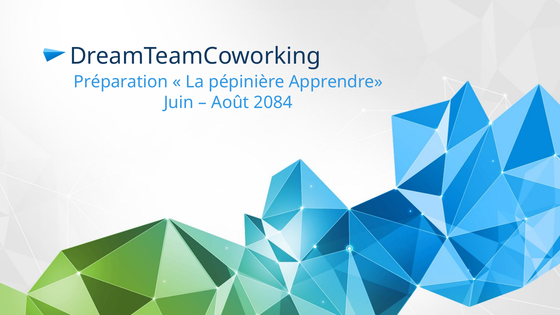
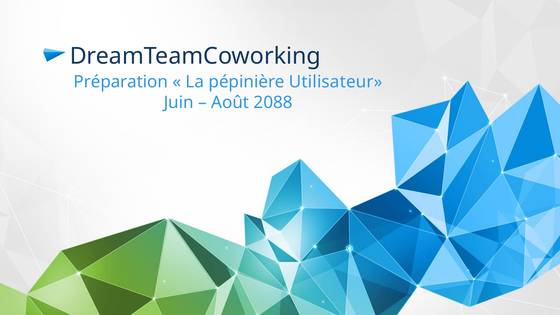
Apprendre: Apprendre -> Utilisateur
2084: 2084 -> 2088
